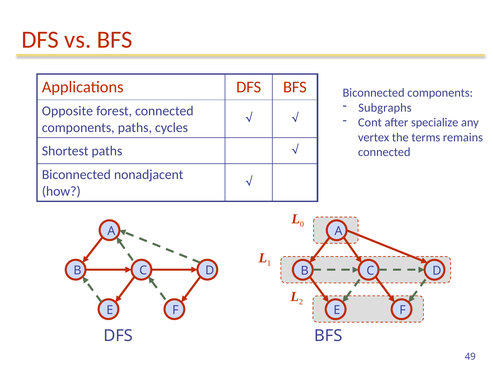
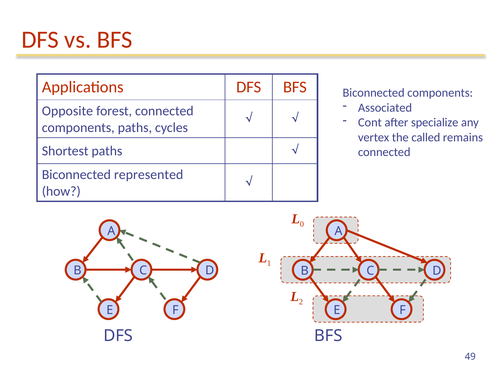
Subgraphs: Subgraphs -> Associated
terms: terms -> called
nonadjacent: nonadjacent -> represented
